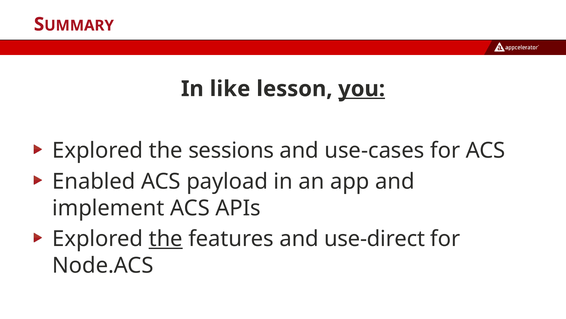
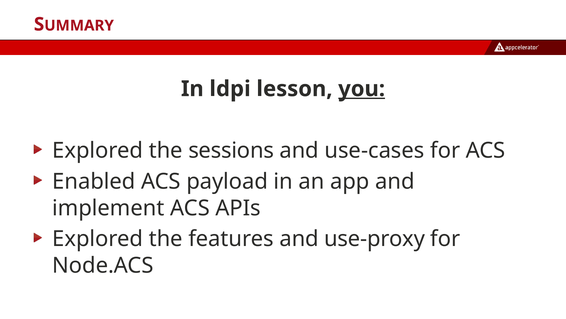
like: like -> ldpi
the at (166, 238) underline: present -> none
use-direct: use-direct -> use-proxy
